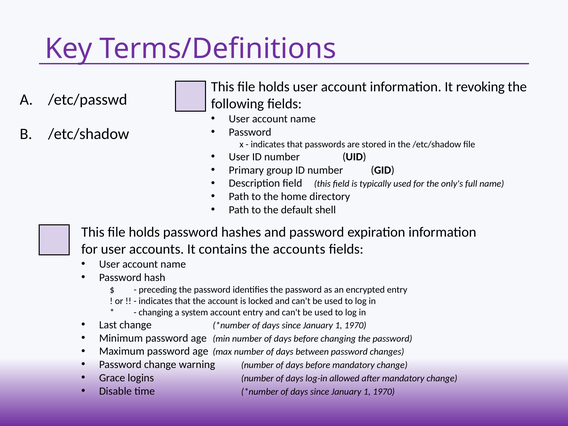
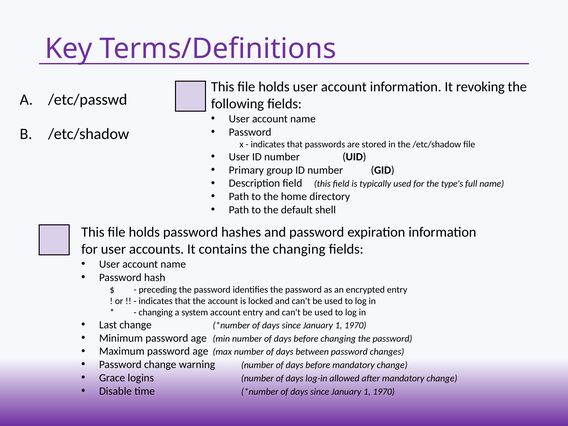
only's: only's -> type's
the accounts: accounts -> changing
